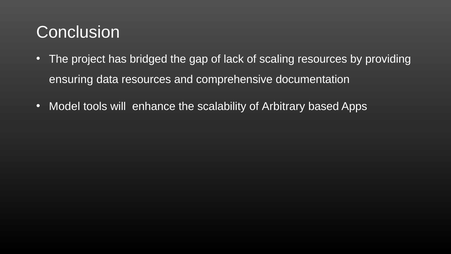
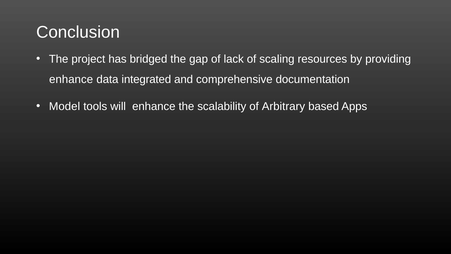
ensuring at (71, 79): ensuring -> enhance
data resources: resources -> integrated
